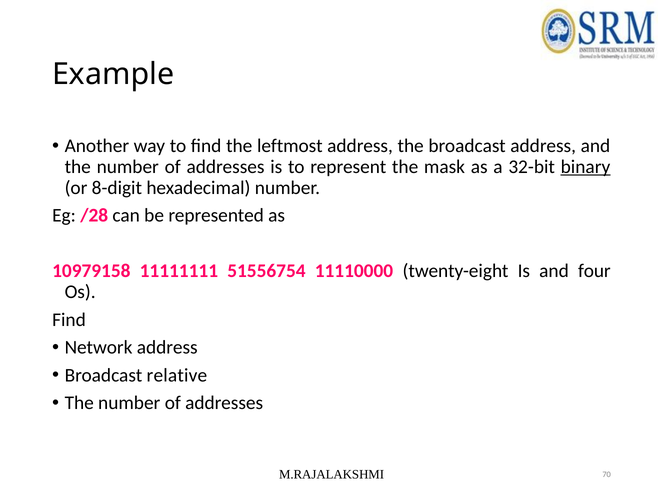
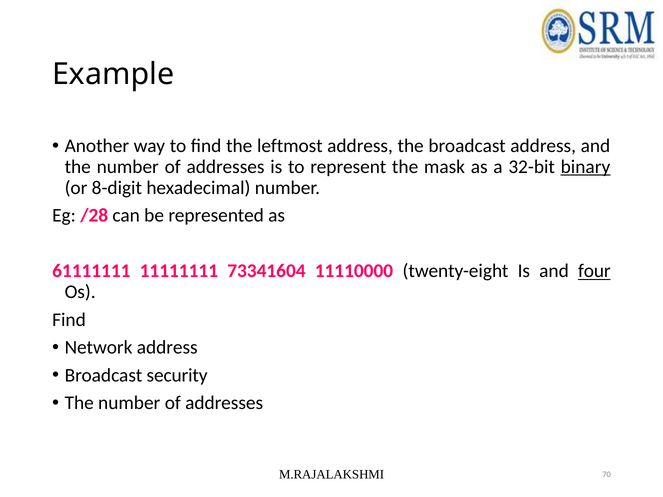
10979158: 10979158 -> 61111111
51556754: 51556754 -> 73341604
four underline: none -> present
relative: relative -> security
